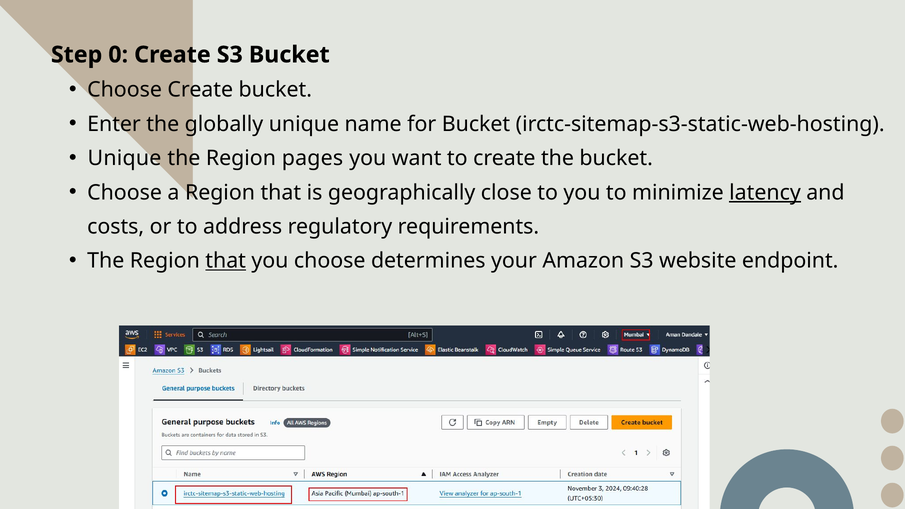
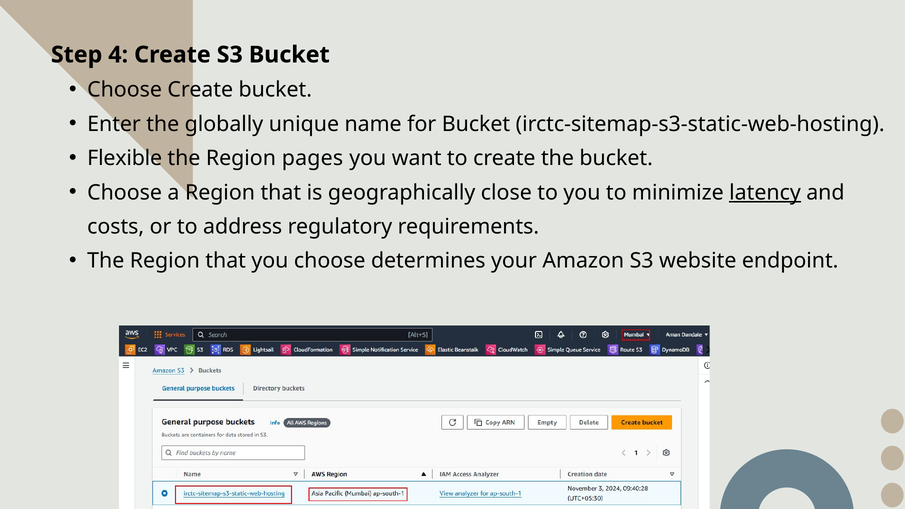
0: 0 -> 4
Unique at (124, 158): Unique -> Flexible
that at (226, 261) underline: present -> none
